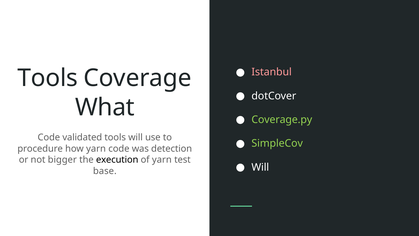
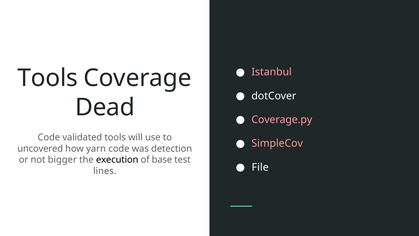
What: What -> Dead
Coverage.py colour: light green -> pink
SimpleCov colour: light green -> pink
procedure: procedure -> uncovered
of yarn: yarn -> base
Will at (260, 167): Will -> File
base: base -> lines
